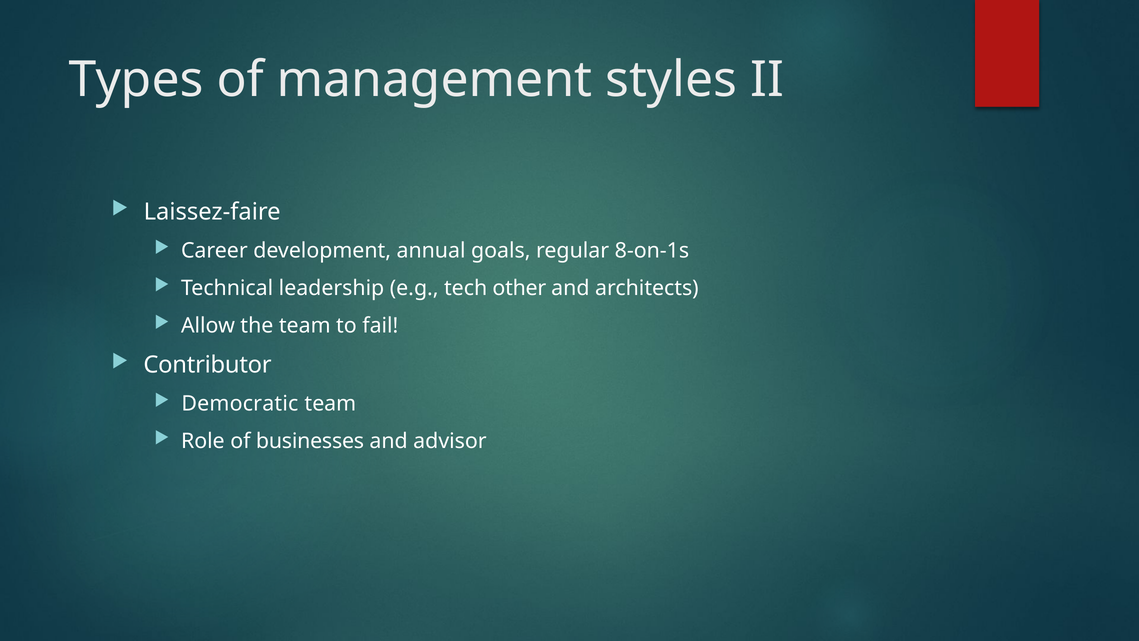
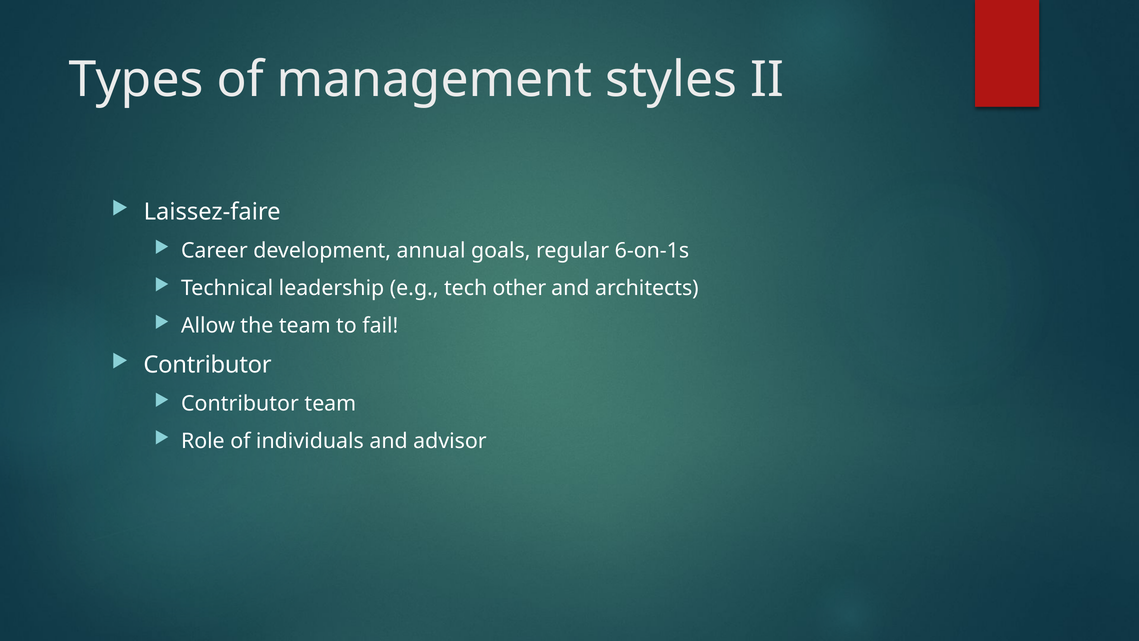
8-on-1s: 8-on-1s -> 6-on-1s
Democratic at (240, 404): Democratic -> Contributor
businesses: businesses -> individuals
